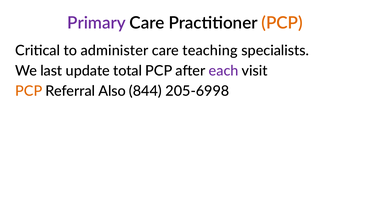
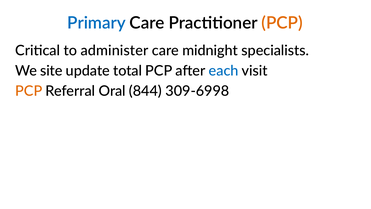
Primary colour: purple -> blue
teaching: teaching -> midnight
last: last -> site
each colour: purple -> blue
Also: Also -> Oral
205-6998: 205-6998 -> 309-6998
